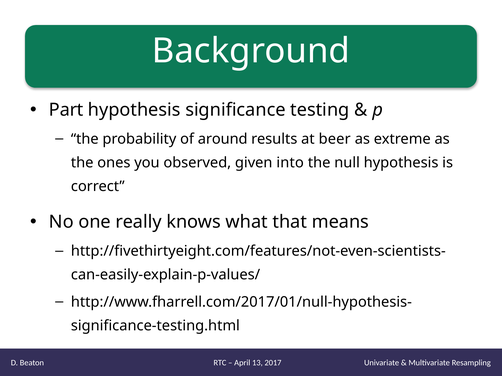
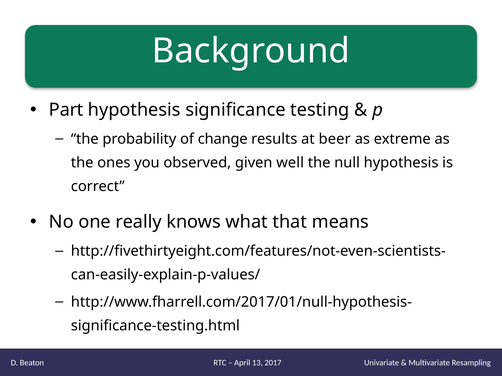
around: around -> change
into: into -> well
